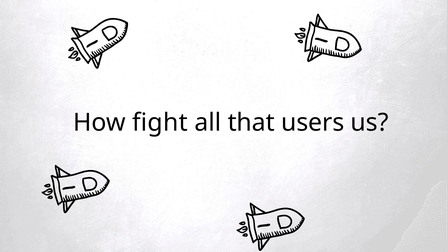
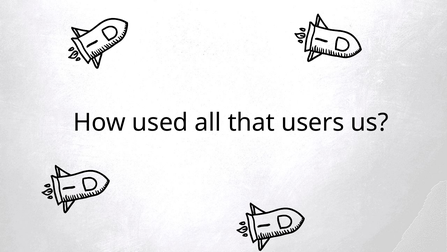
fight: fight -> used
